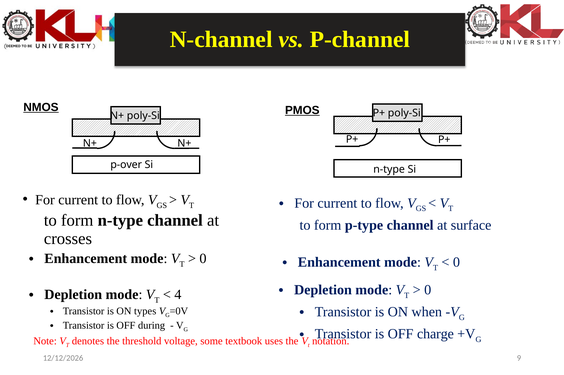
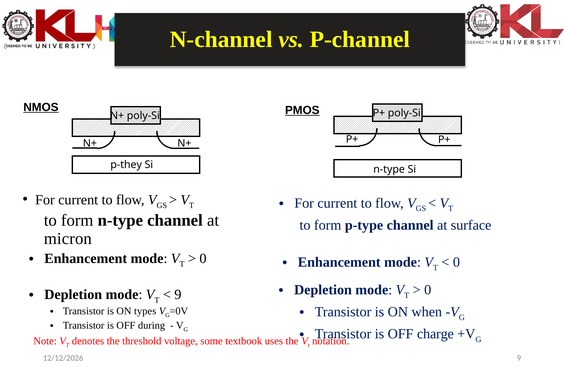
p-over: p-over -> p-they
crosses: crosses -> micron
4 at (178, 294): 4 -> 9
